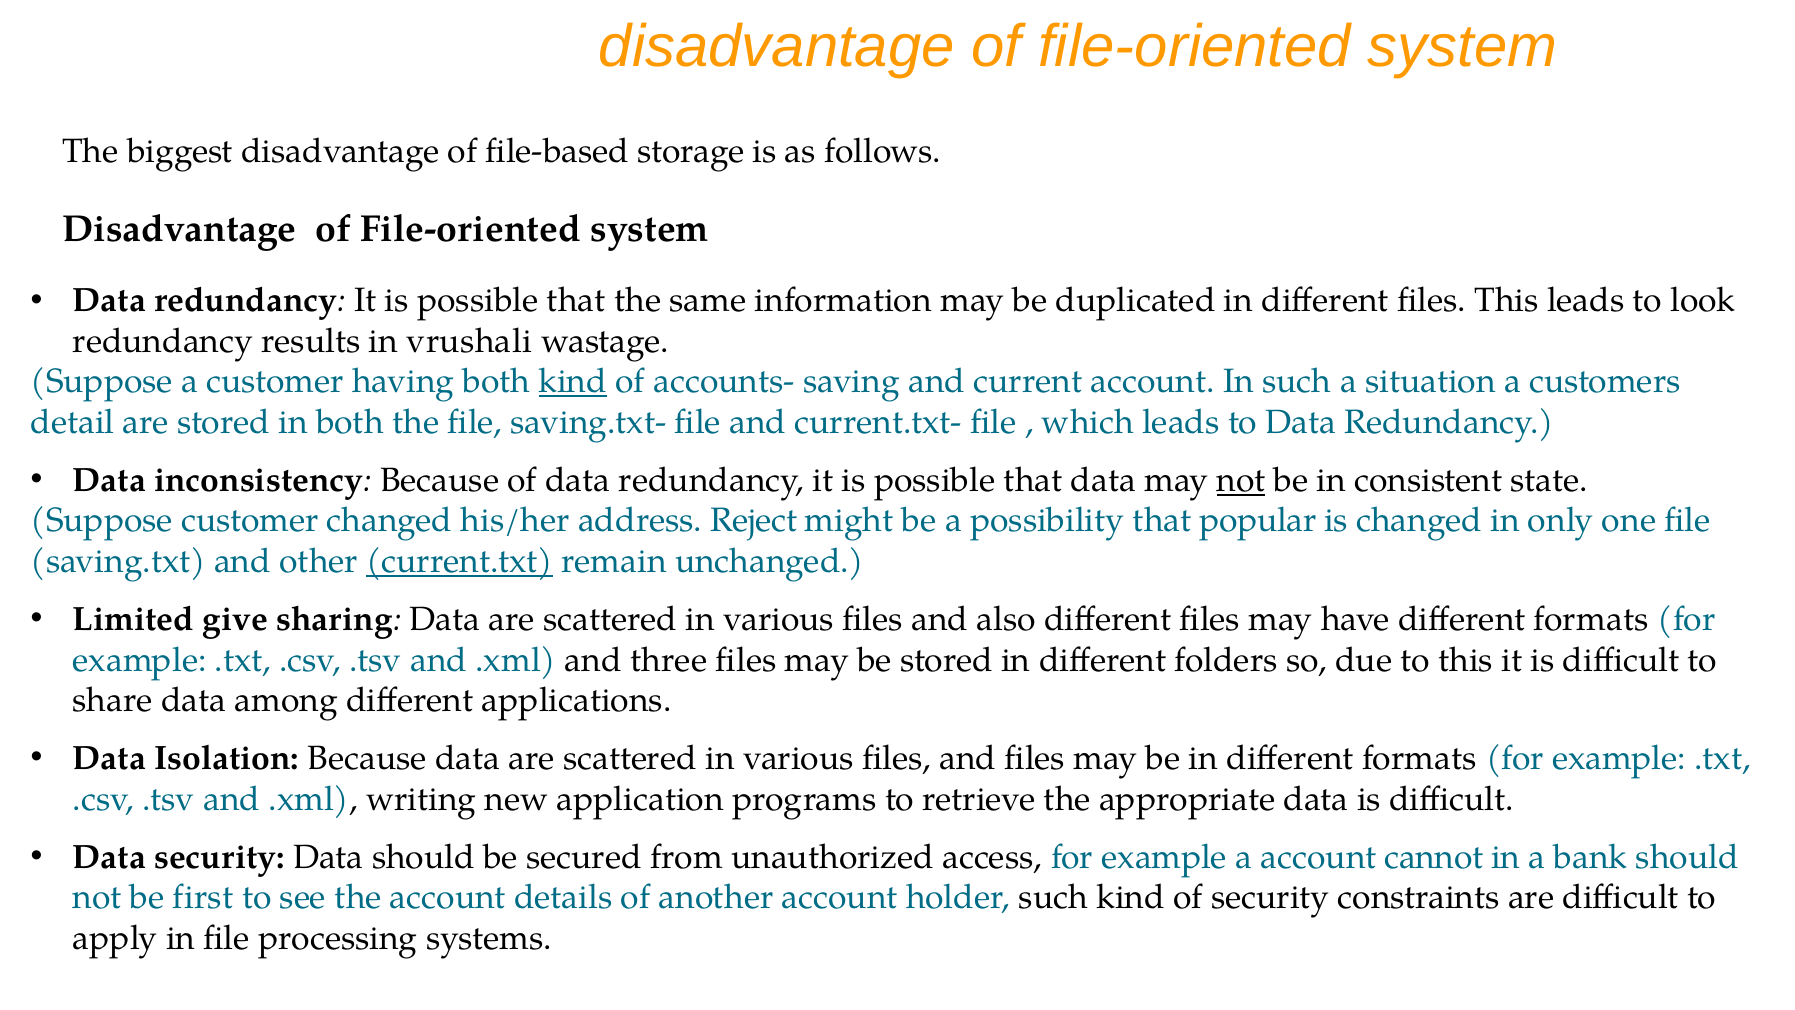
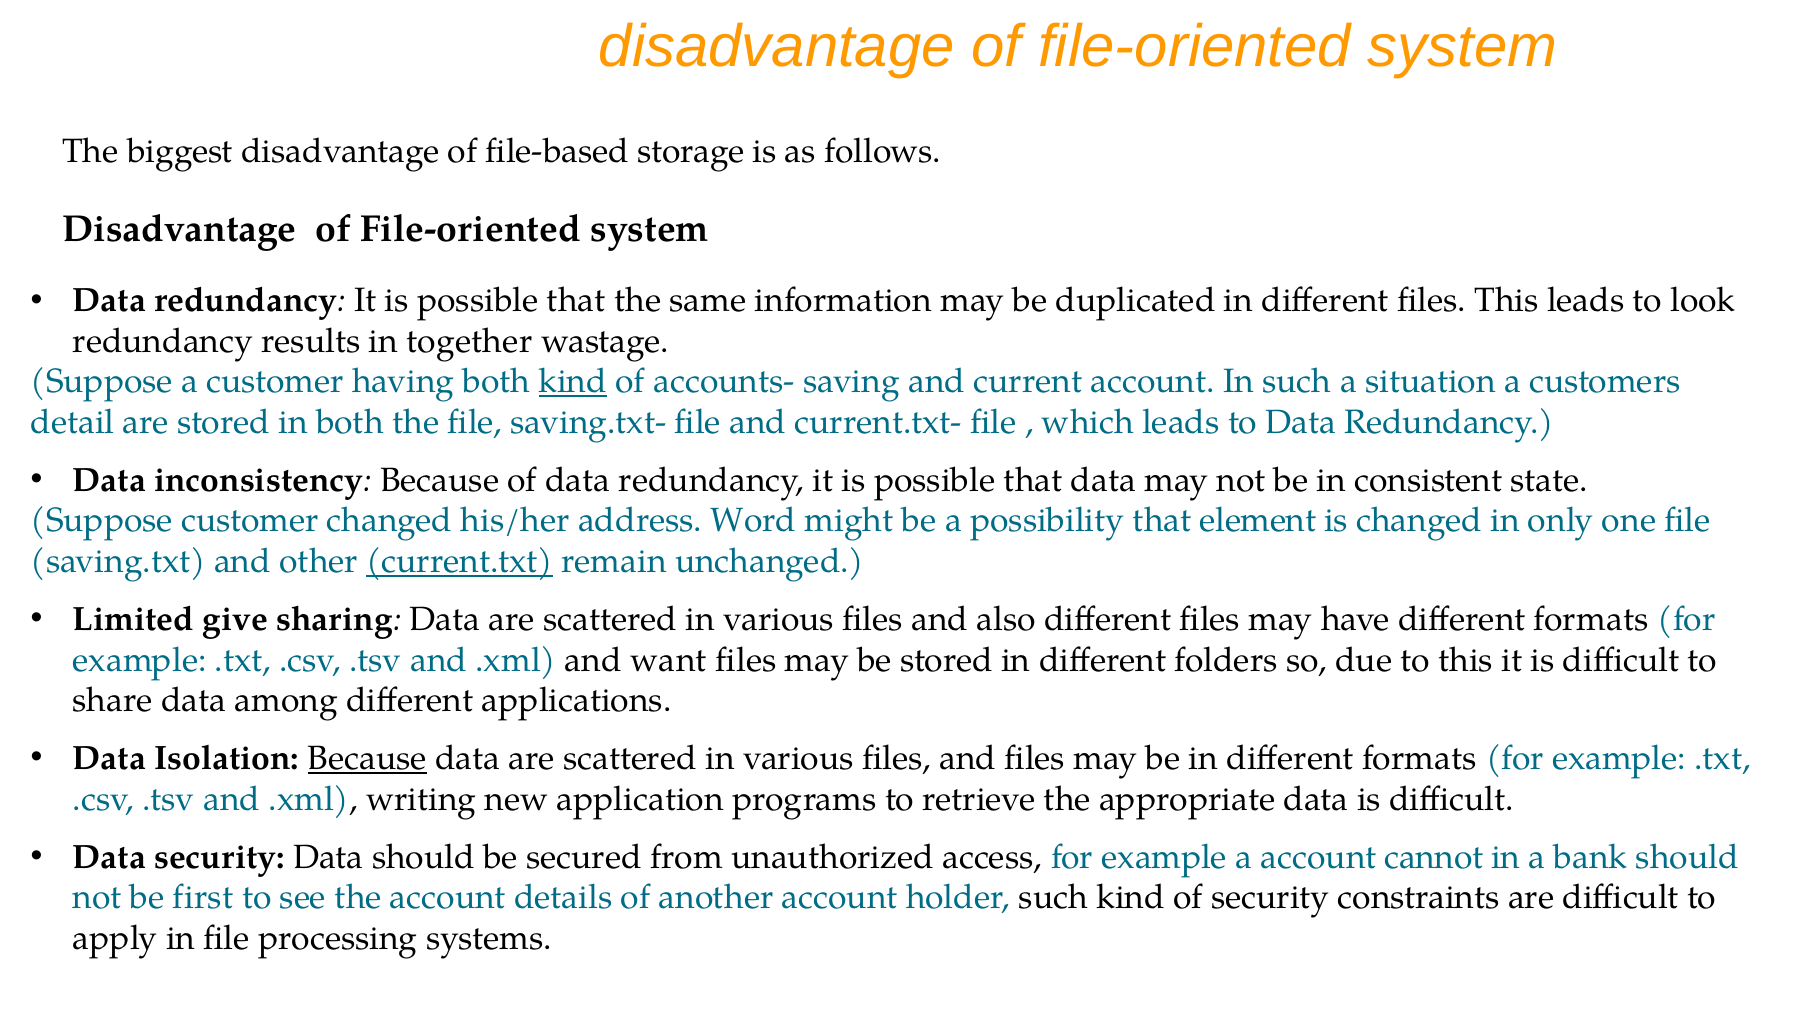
vrushali: vrushali -> together
not at (1241, 480) underline: present -> none
Reject: Reject -> Word
popular: popular -> element
three: three -> want
Because at (367, 758) underline: none -> present
